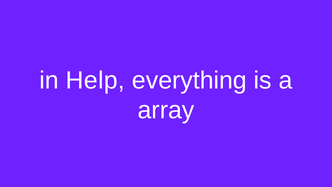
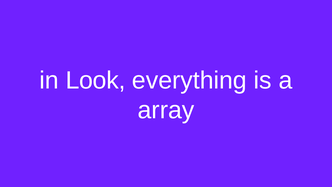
Help: Help -> Look
